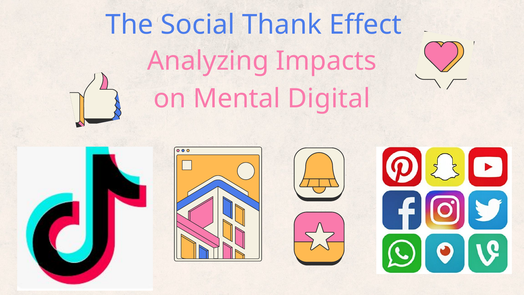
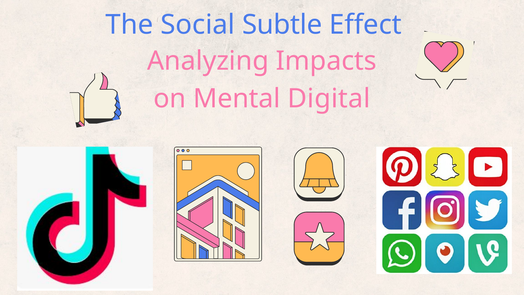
Thank: Thank -> Subtle
